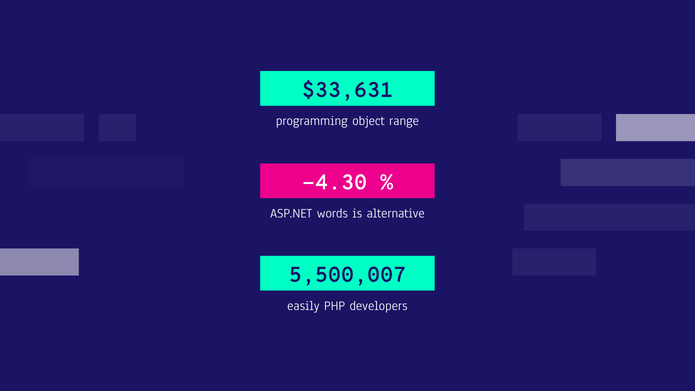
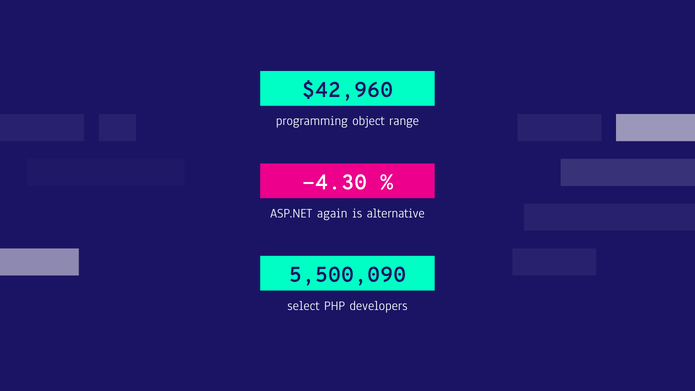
$33,631: $33,631 -> $42,960
words: words -> again
5,500,007: 5,500,007 -> 5,500,090
easily: easily -> select
